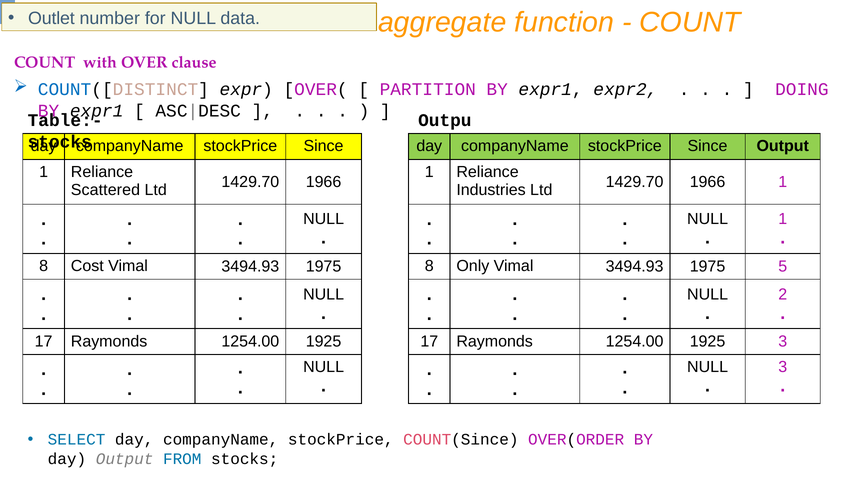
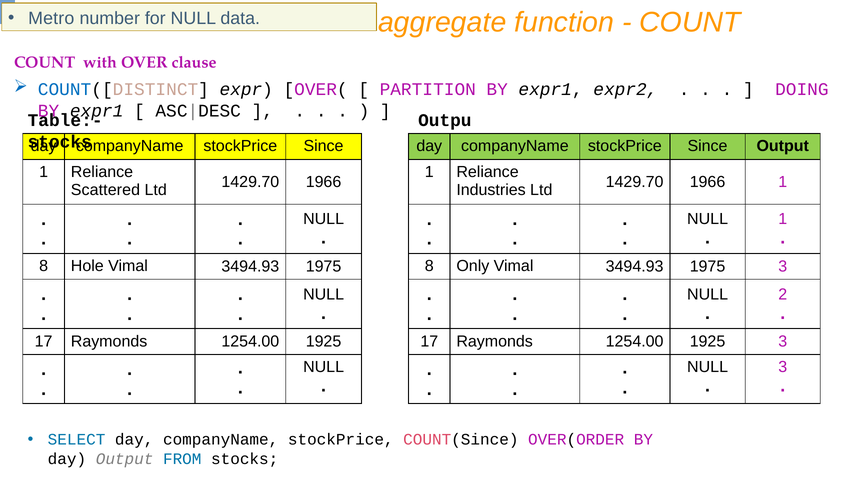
Outlet: Outlet -> Metro
Cost: Cost -> Hole
1975 5: 5 -> 3
